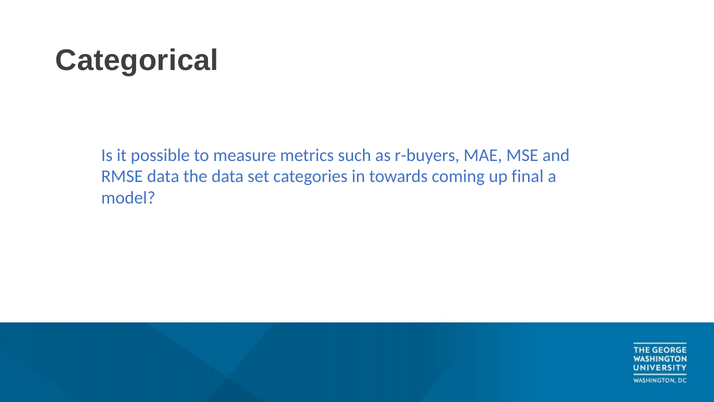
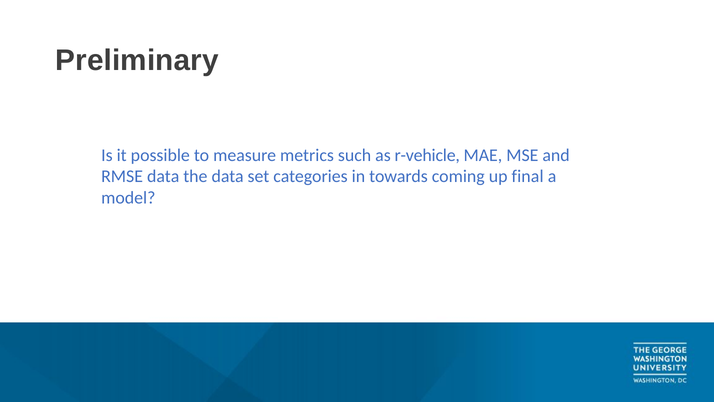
Categorical: Categorical -> Preliminary
r-buyers: r-buyers -> r-vehicle
